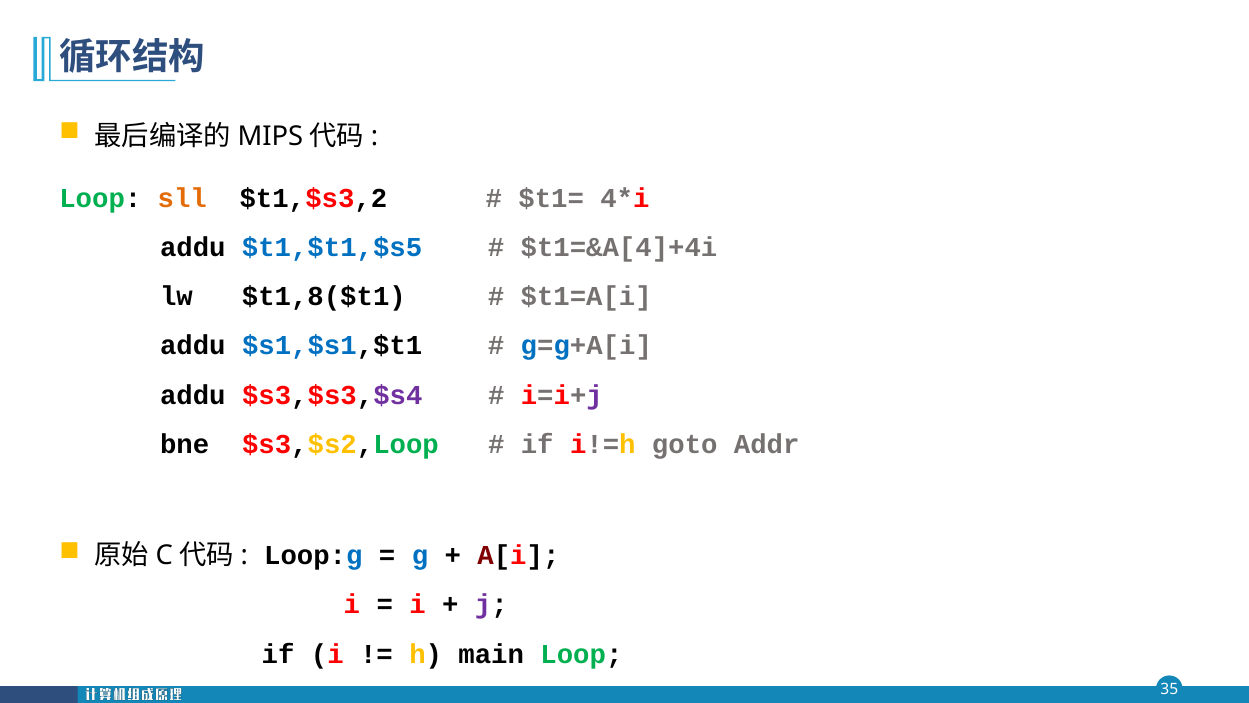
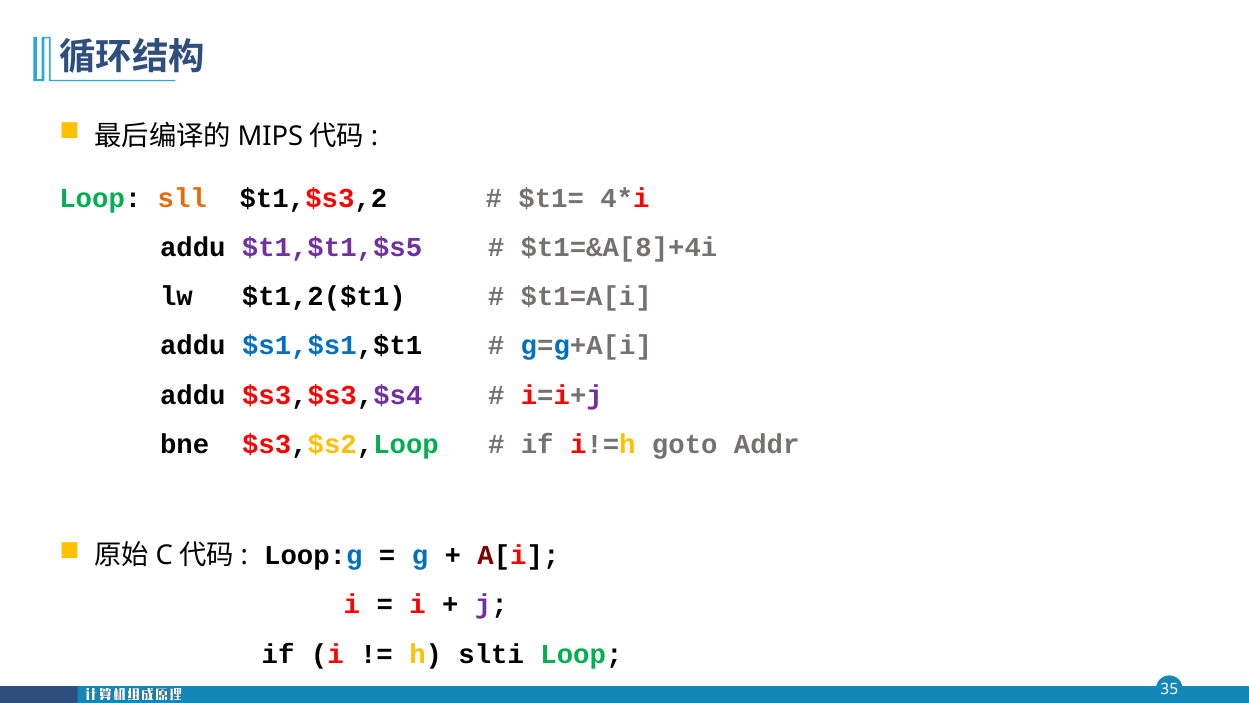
$t1,$t1,$s5 colour: blue -> purple
$t1=&A[4]+4i: $t1=&A[4]+4i -> $t1=&A[8]+4i
$t1,8($t1: $t1,8($t1 -> $t1,2($t1
main: main -> slti
